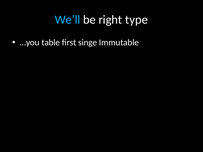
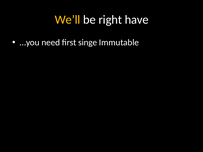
We’ll colour: light blue -> yellow
type: type -> have
table: table -> need
